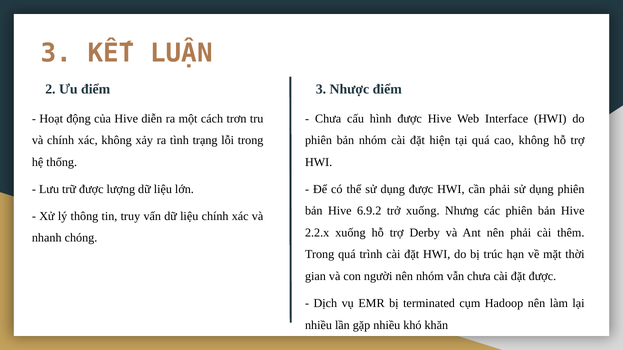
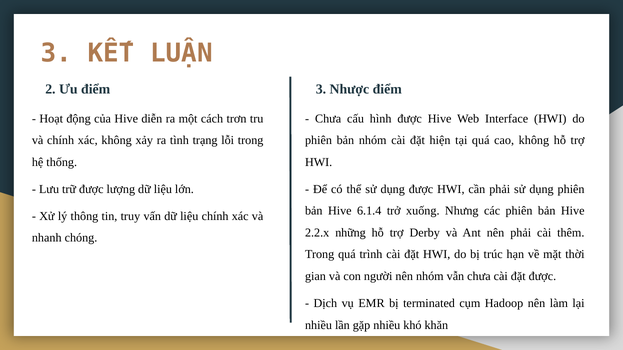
6.9.2: 6.9.2 -> 6.1.4
2.2.x xuống: xuống -> những
